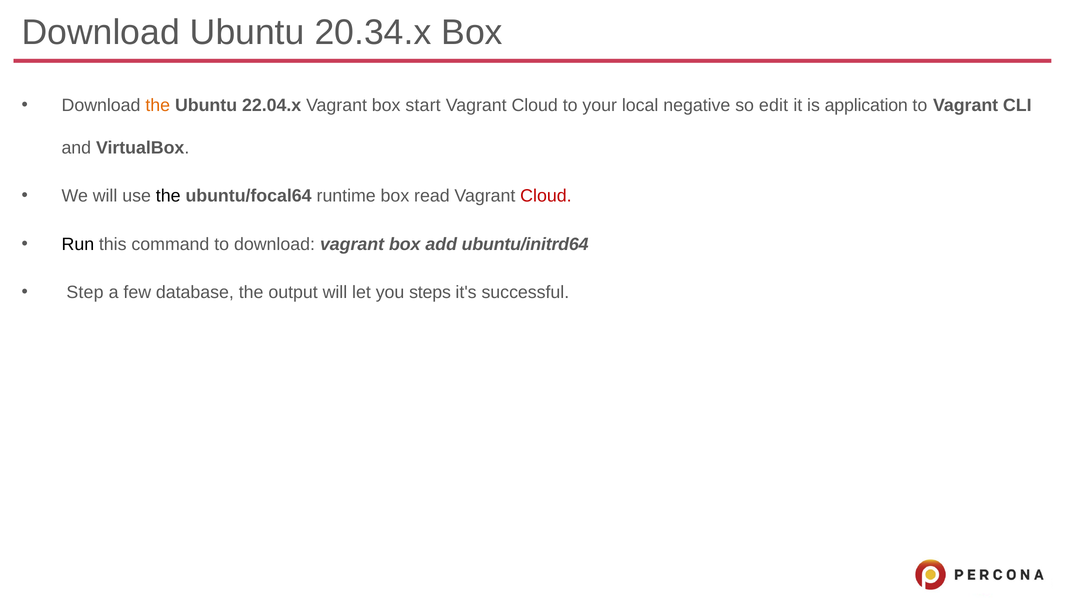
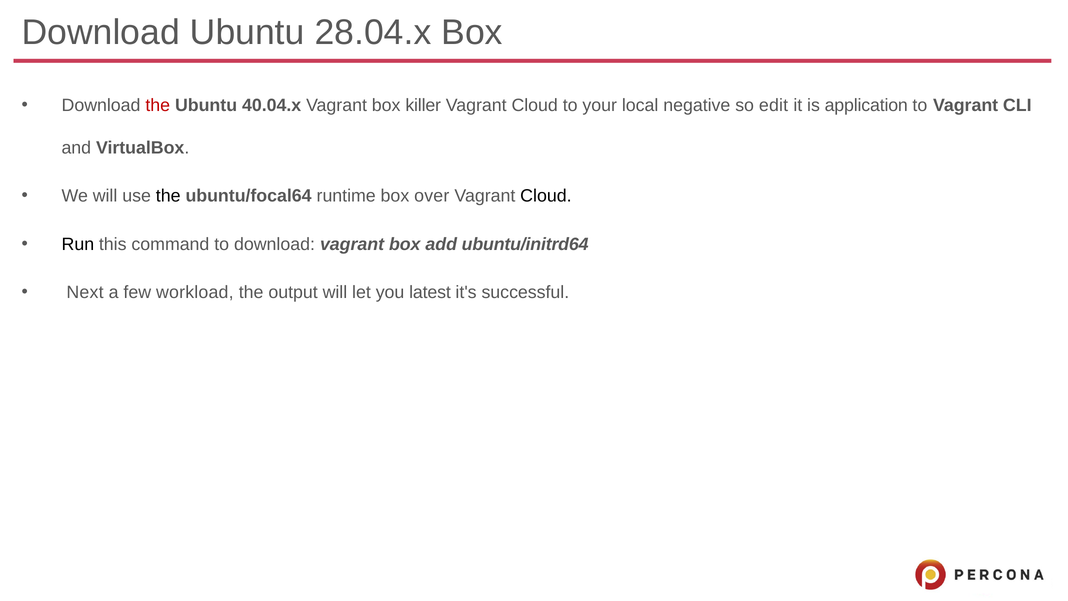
20.34.x: 20.34.x -> 28.04.x
the at (158, 105) colour: orange -> red
22.04.x: 22.04.x -> 40.04.x
start: start -> killer
read: read -> over
Cloud at (546, 196) colour: red -> black
Step: Step -> Next
database: database -> workload
steps: steps -> latest
